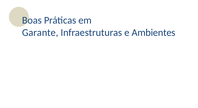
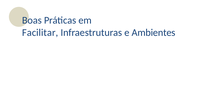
Garante: Garante -> Facilitar
